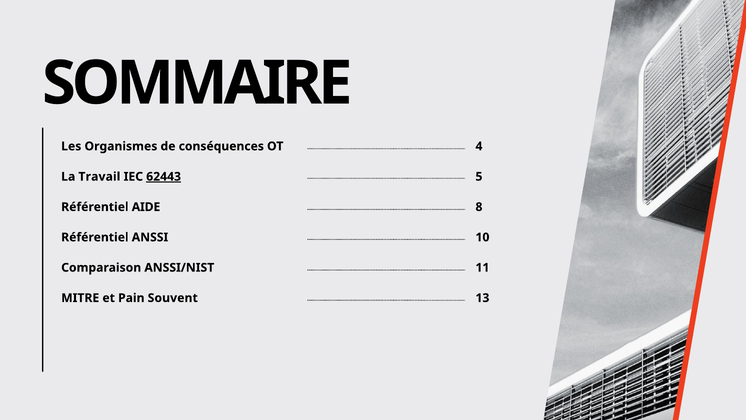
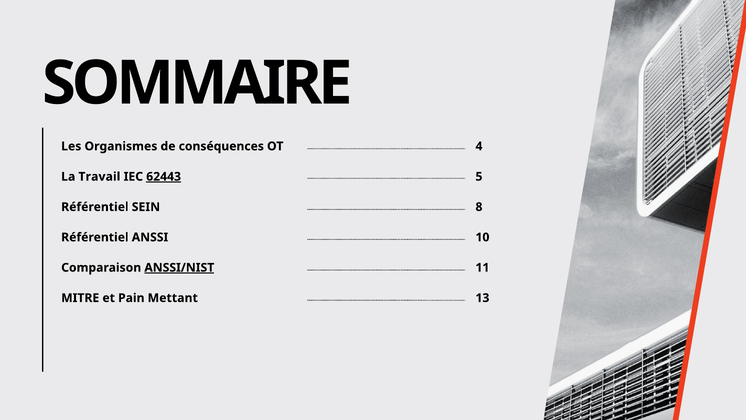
AIDE: AIDE -> SEIN
ANSSI/NIST underline: none -> present
Souvent: Souvent -> Mettant
